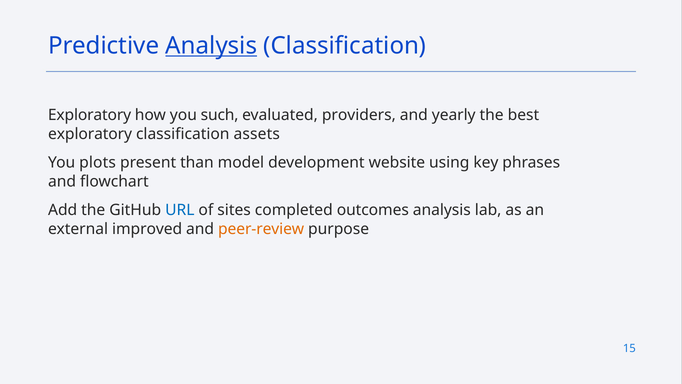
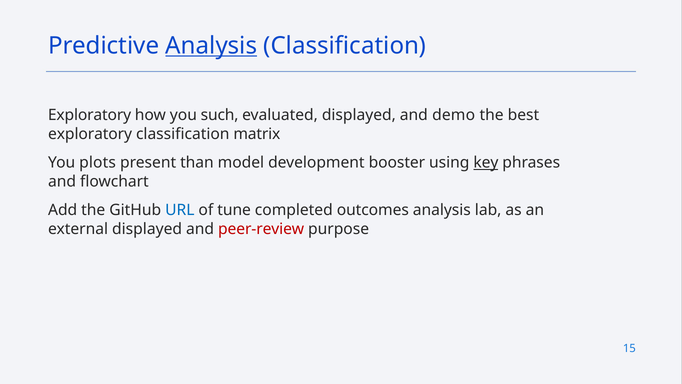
evaluated providers: providers -> displayed
yearly: yearly -> demo
assets: assets -> matrix
website: website -> booster
key underline: none -> present
sites: sites -> tune
external improved: improved -> displayed
peer-review colour: orange -> red
